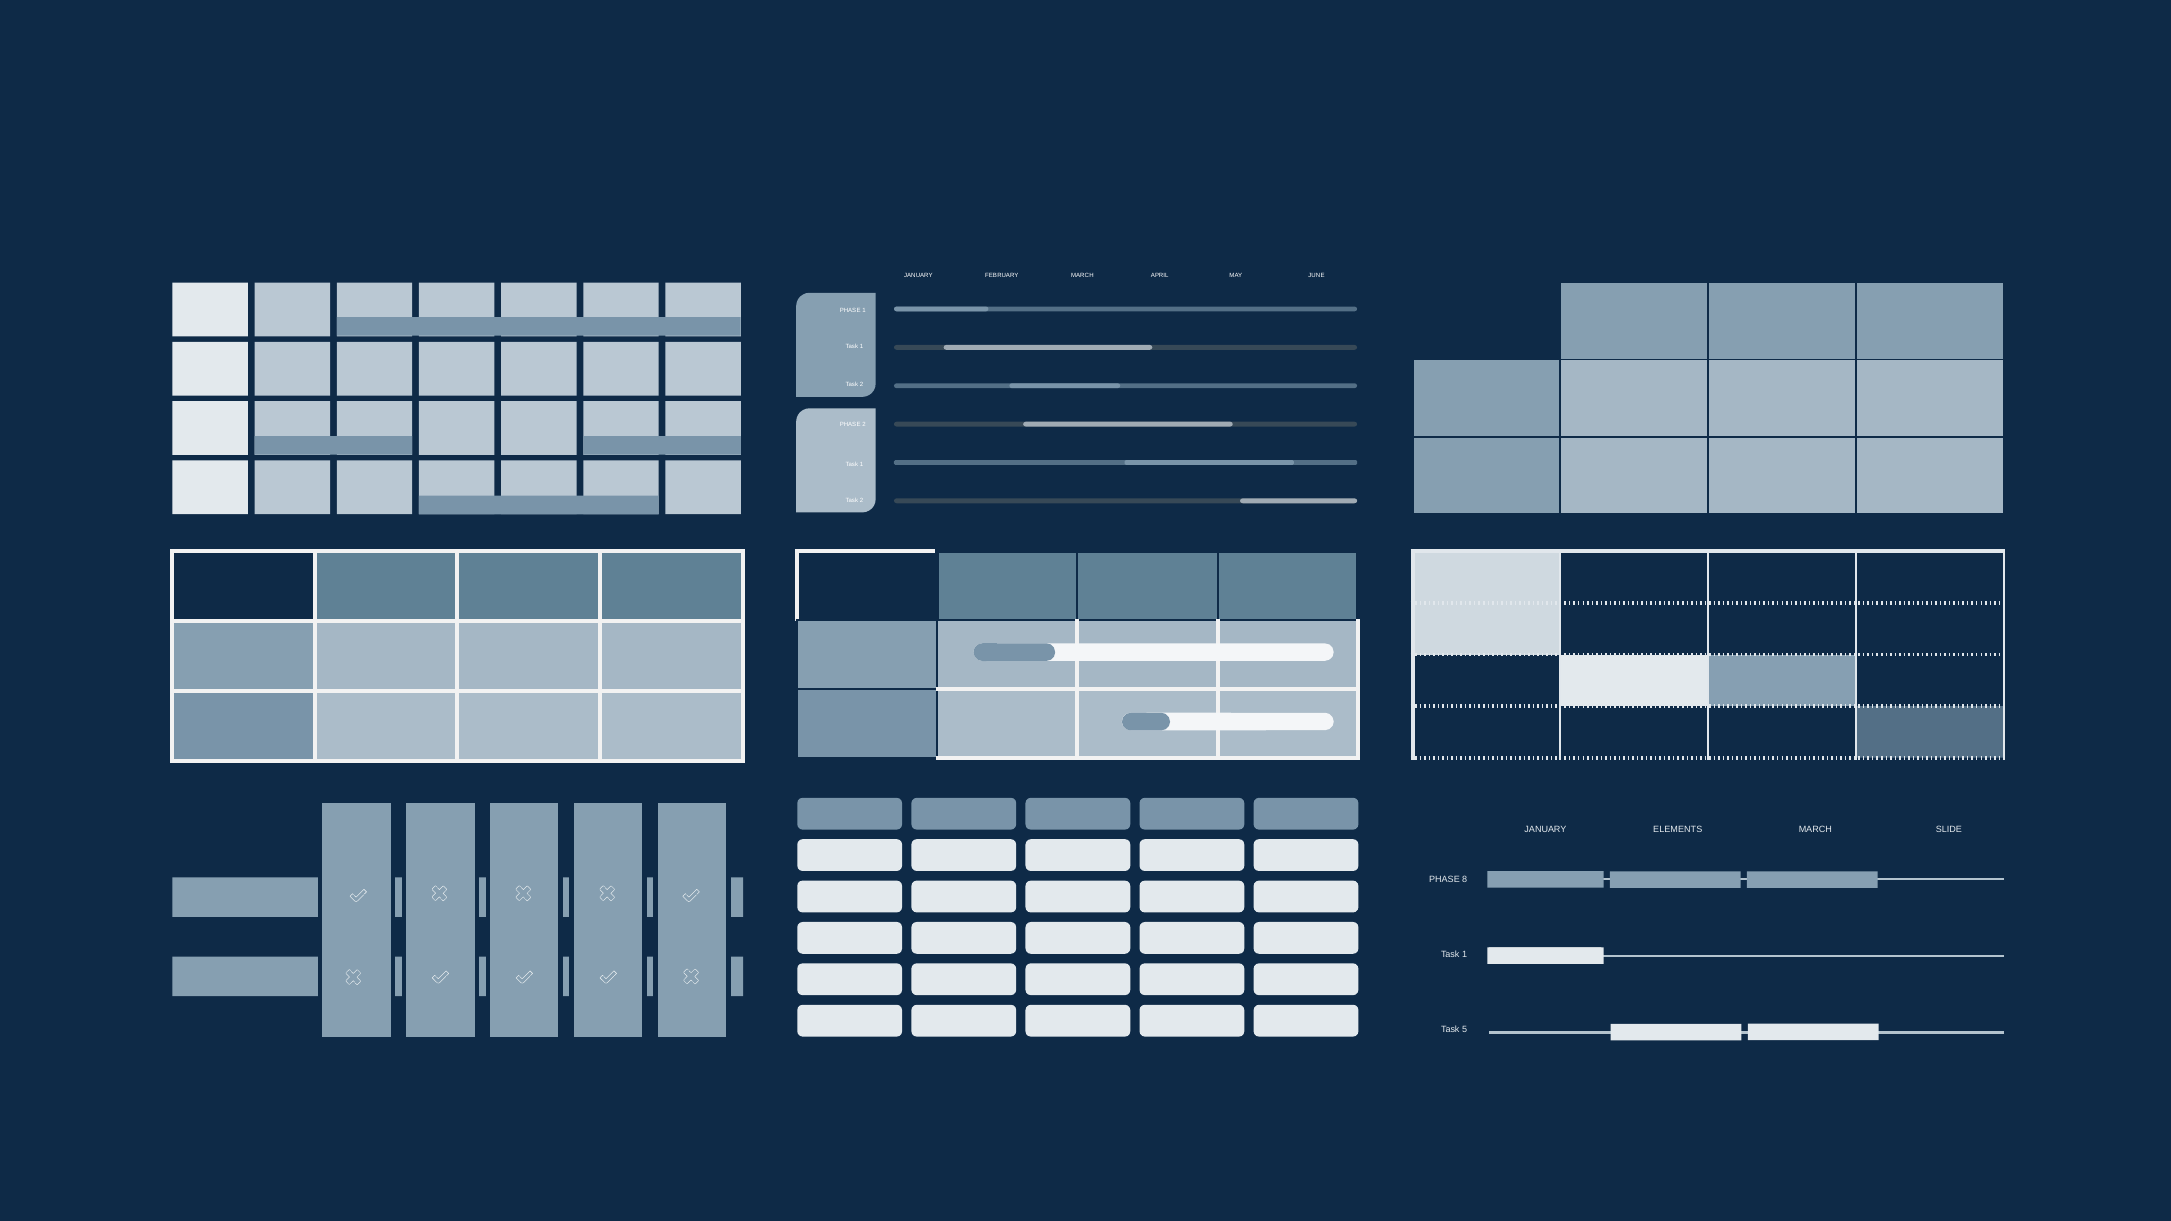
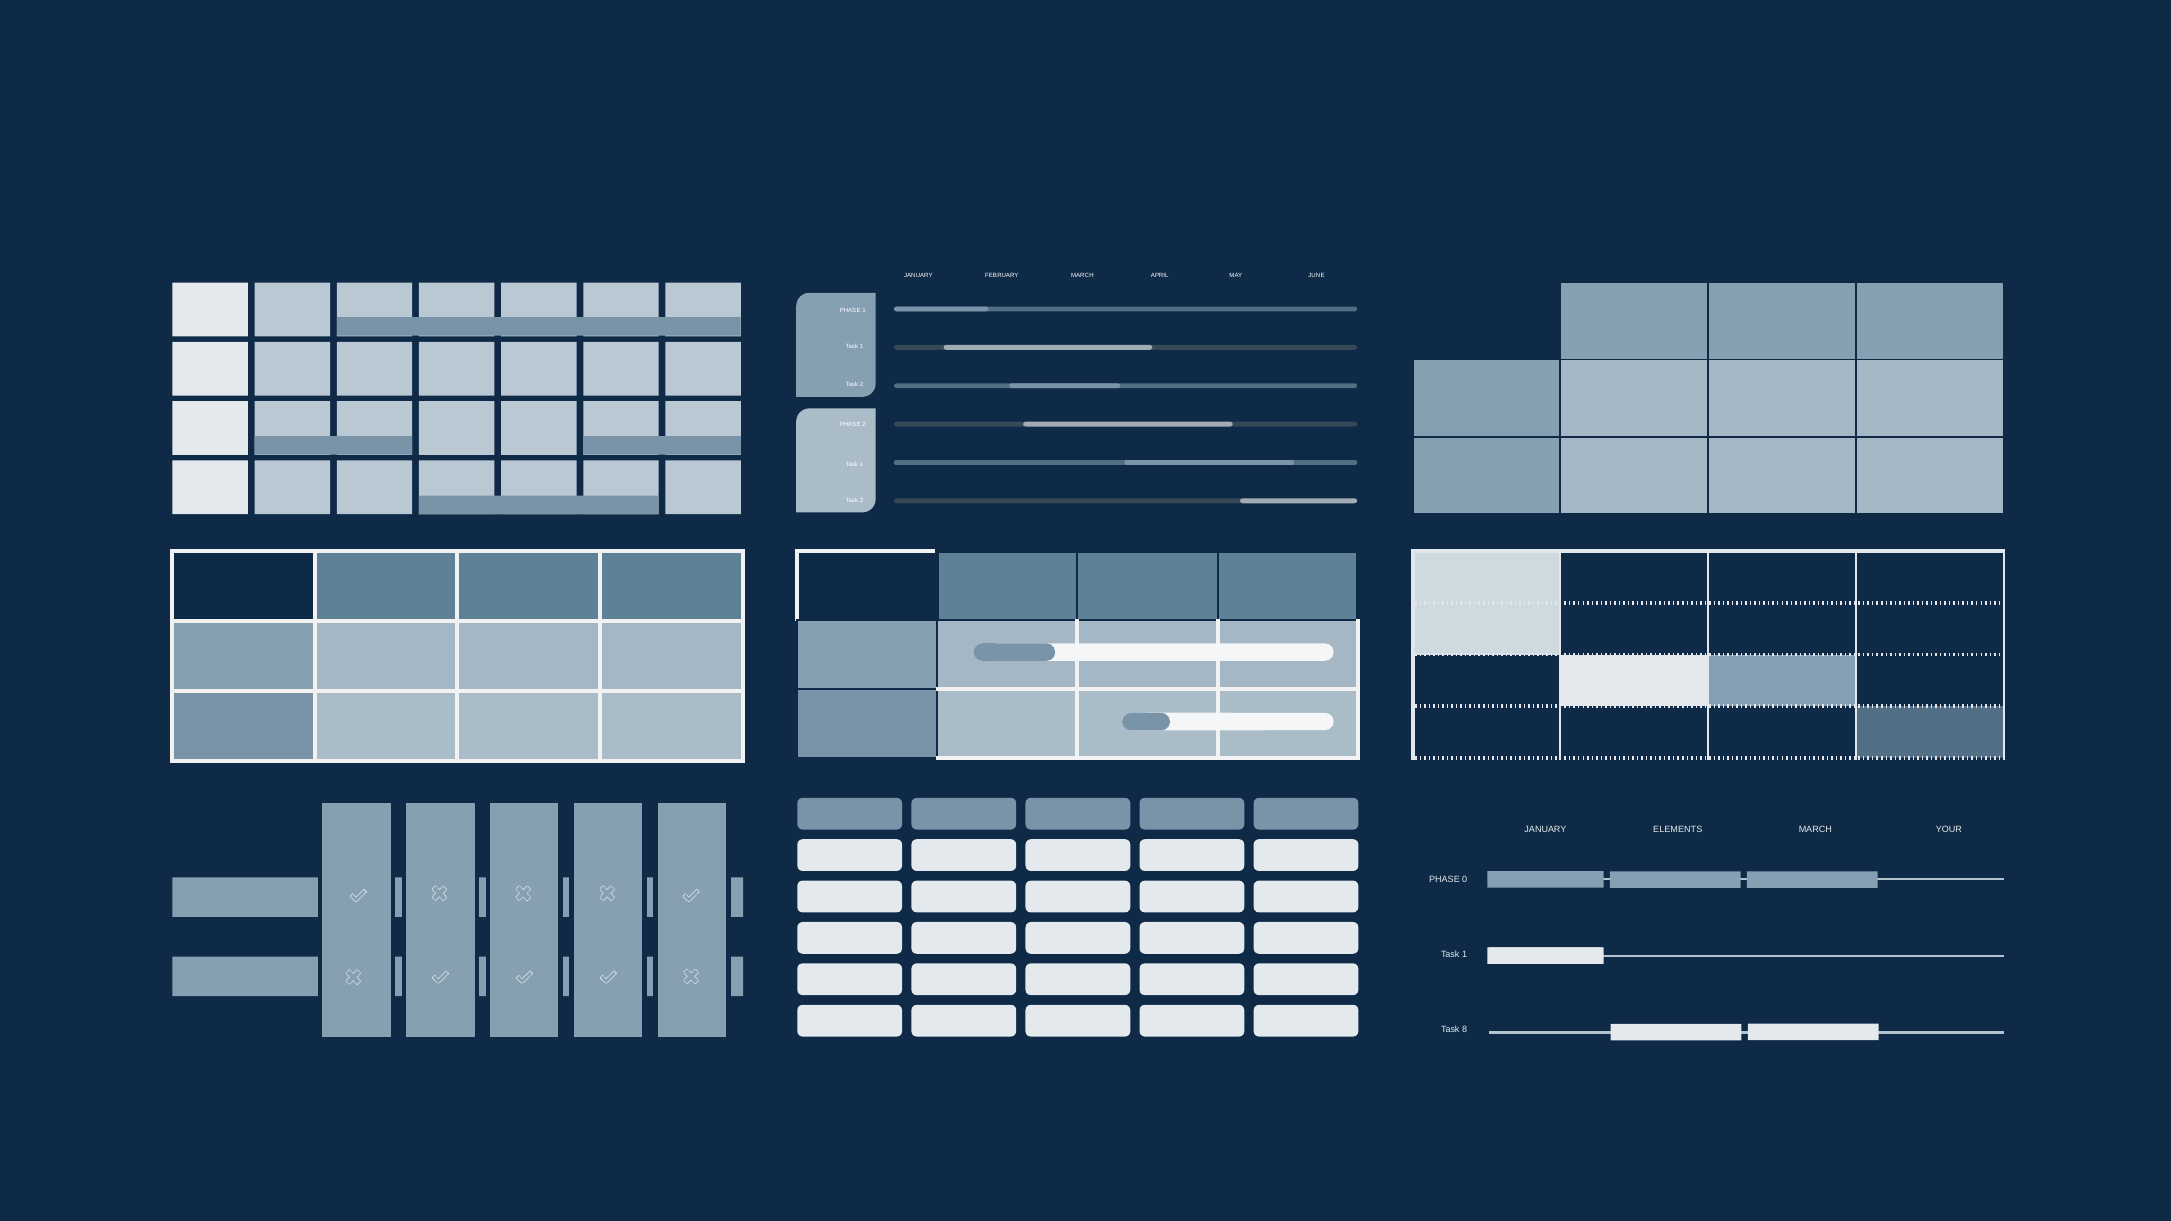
SLIDE: SLIDE -> YOUR
8: 8 -> 0
5: 5 -> 8
